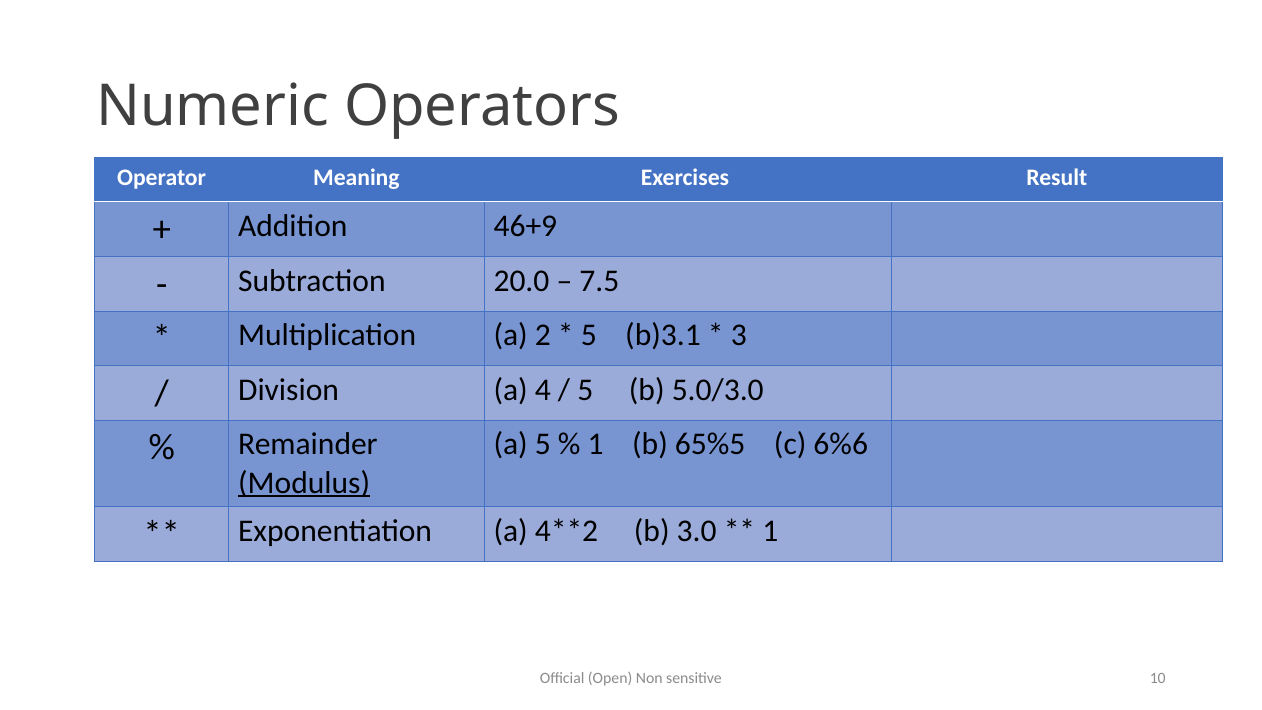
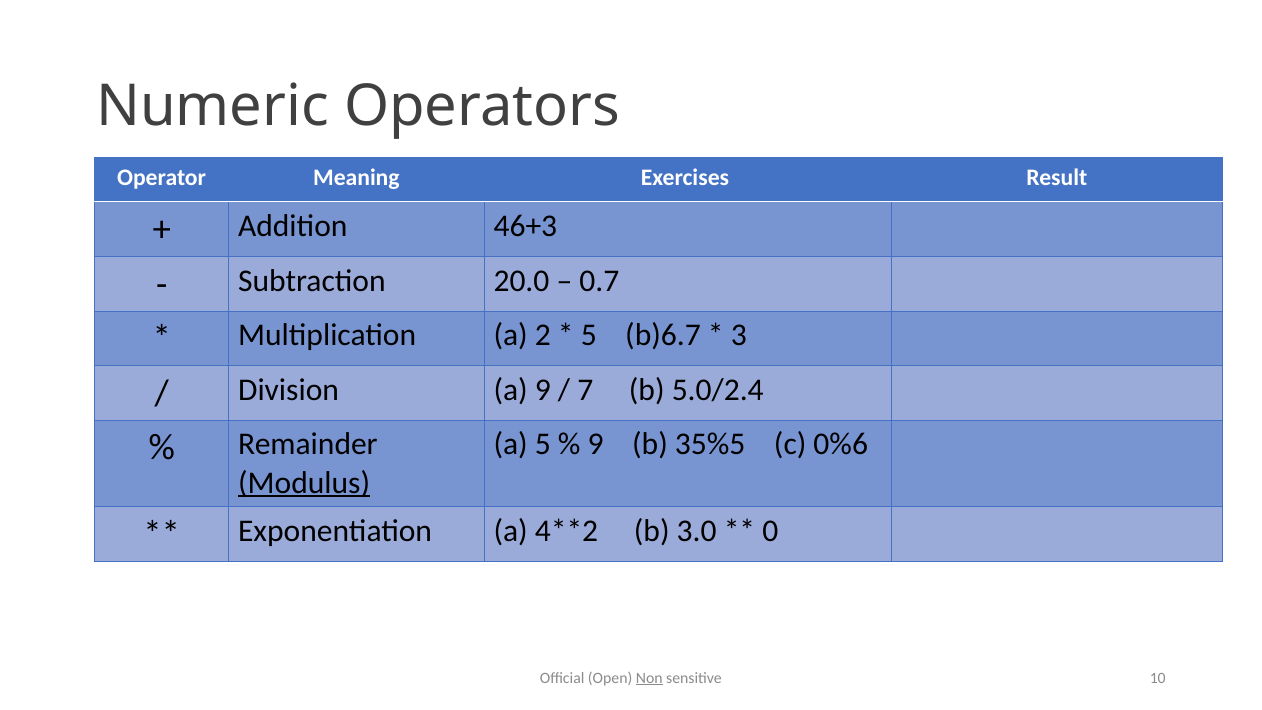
46+9: 46+9 -> 46+3
7.5: 7.5 -> 0.7
b)3.1: b)3.1 -> b)6.7
a 4: 4 -> 9
5 at (585, 390): 5 -> 7
5.0/3.0: 5.0/3.0 -> 5.0/2.4
1 at (596, 444): 1 -> 9
65%5: 65%5 -> 35%5
6%6: 6%6 -> 0%6
1 at (770, 531): 1 -> 0
Non underline: none -> present
